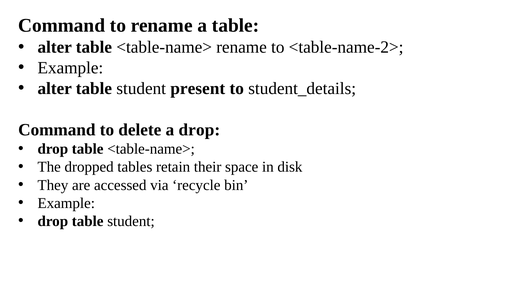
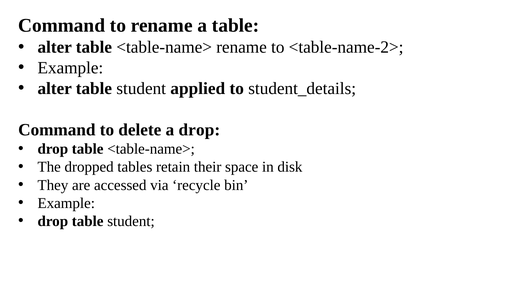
present: present -> applied
